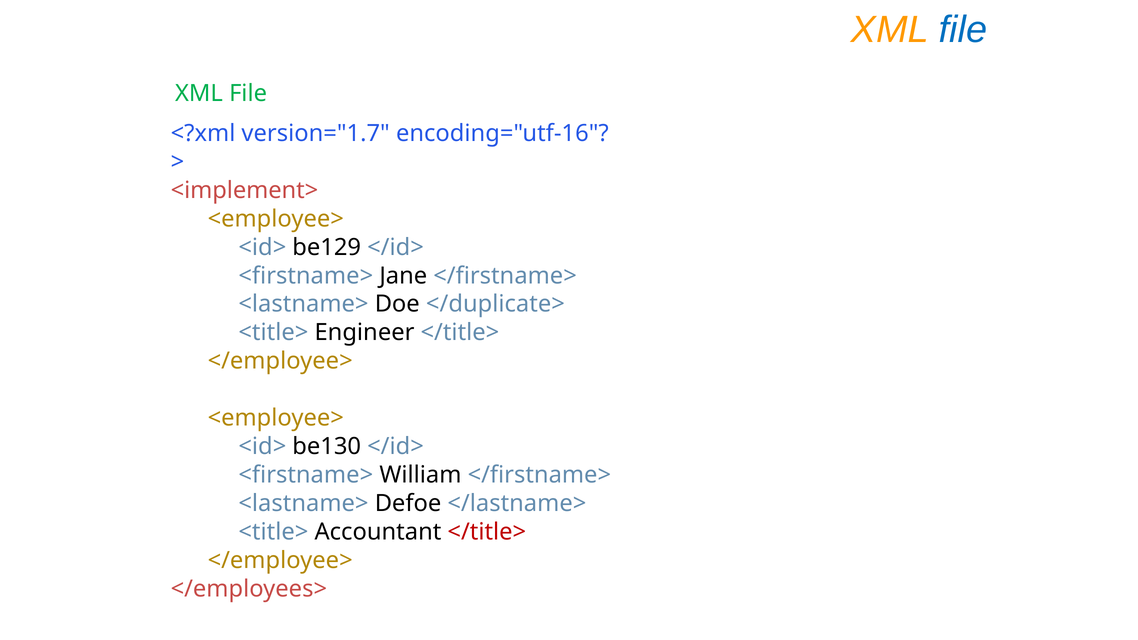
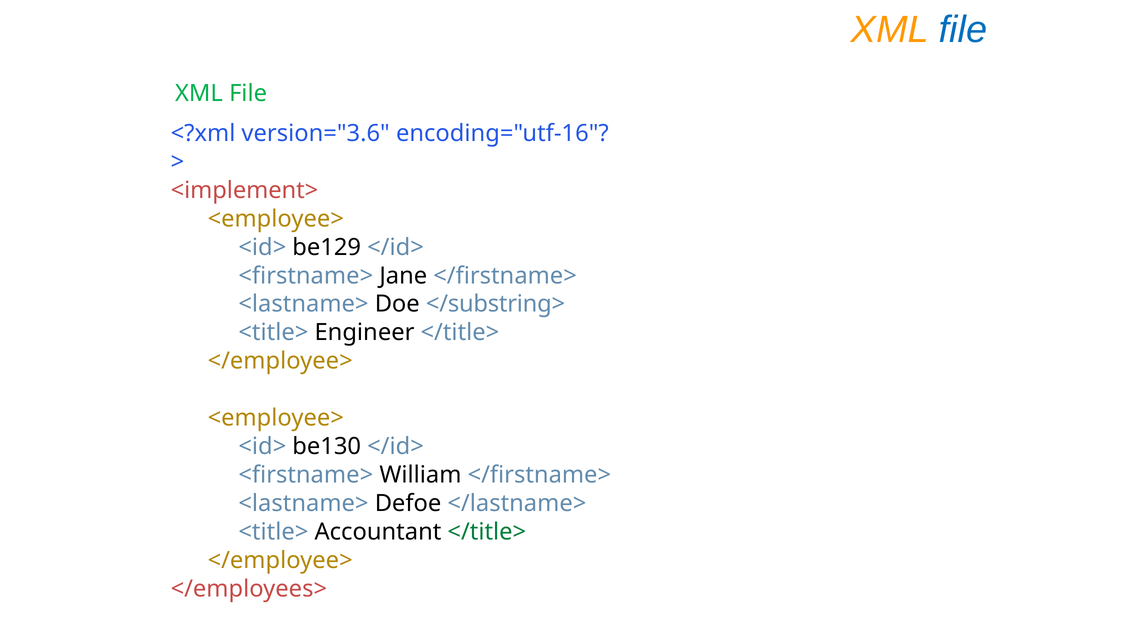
version="1.7: version="1.7 -> version="3.6
</duplicate>: </duplicate> -> </substring>
</title> at (487, 532) colour: red -> green
